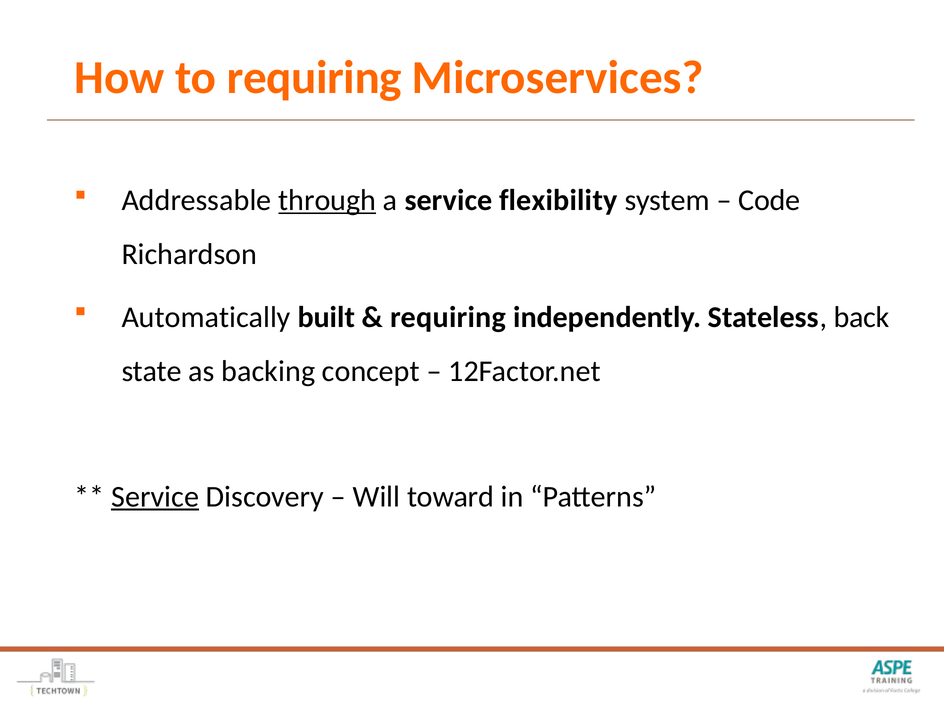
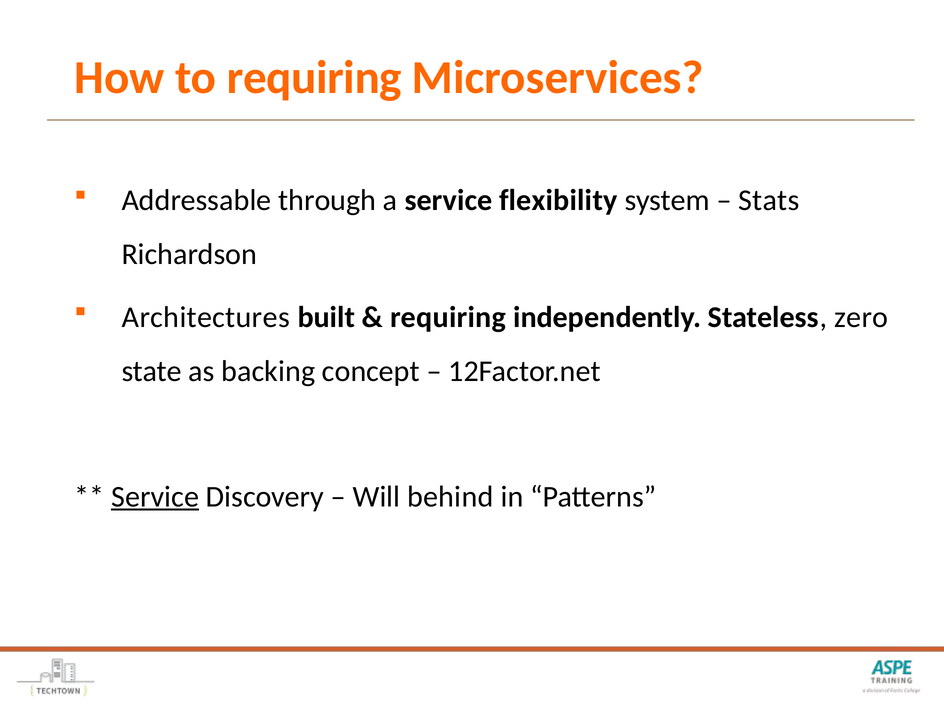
through underline: present -> none
Code: Code -> Stats
Automatically: Automatically -> Architectures
back: back -> zero
toward: toward -> behind
